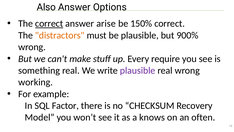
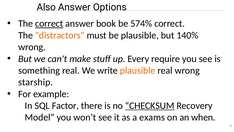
arise: arise -> book
150%: 150% -> 574%
900%: 900% -> 140%
plausible at (138, 70) colour: purple -> orange
working: working -> starship
CHECKSUM underline: none -> present
knows: knows -> exams
often: often -> when
